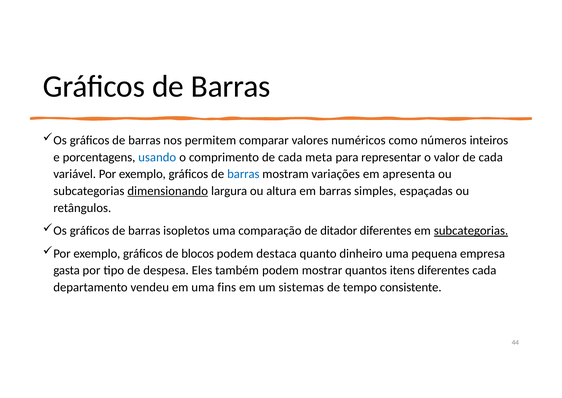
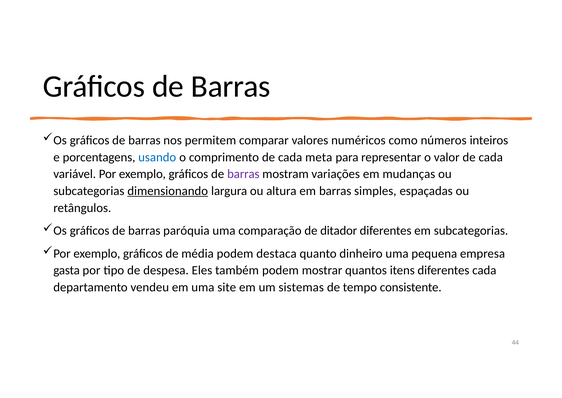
barras at (243, 174) colour: blue -> purple
apresenta: apresenta -> mudanças
isopletos: isopletos -> paróquia
subcategorias at (471, 230) underline: present -> none
blocos: blocos -> média
fins: fins -> site
